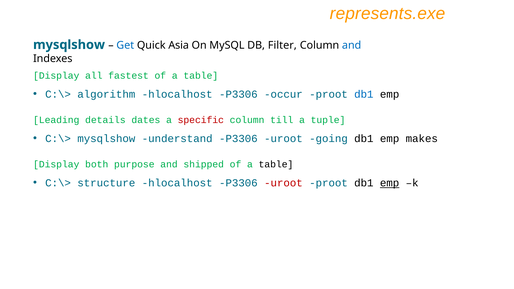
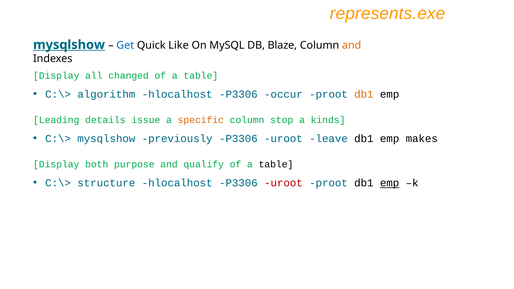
mysqlshow at (69, 45) underline: none -> present
Asia: Asia -> Like
Filter: Filter -> Blaze
and at (352, 45) colour: blue -> orange
fastest: fastest -> changed
db1 at (364, 94) colour: blue -> orange
dates: dates -> issue
specific colour: red -> orange
till: till -> stop
tuple: tuple -> kinds
understand: understand -> previously
going: going -> leave
shipped: shipped -> qualify
